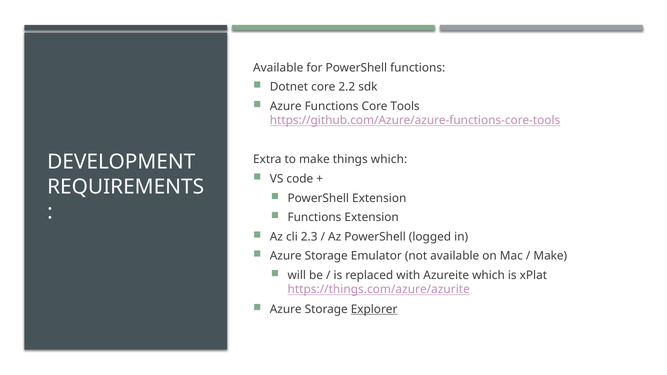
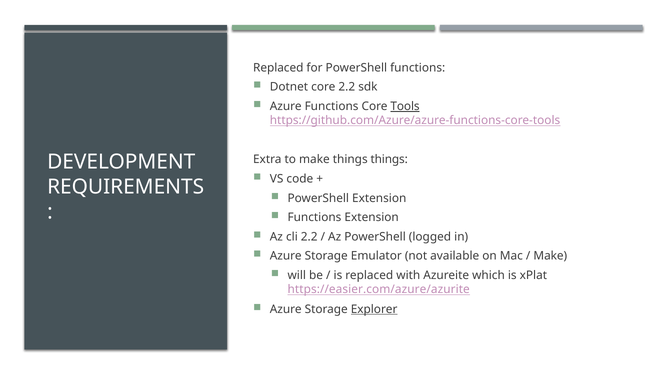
Available at (278, 68): Available -> Replaced
Tools underline: none -> present
things which: which -> things
cli 2.3: 2.3 -> 2.2
https://things.com/azure/azurite: https://things.com/azure/azurite -> https://easier.com/azure/azurite
